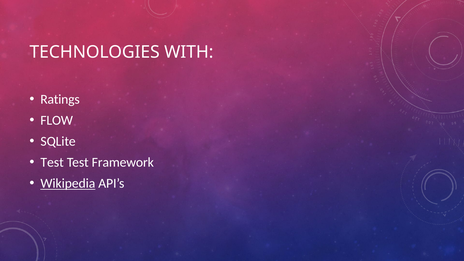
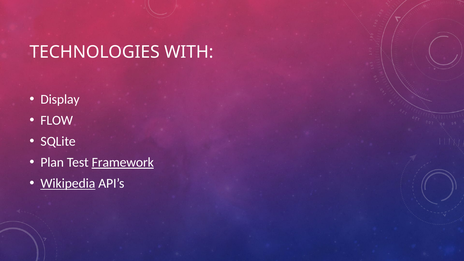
Ratings: Ratings -> Display
Test at (52, 162): Test -> Plan
Framework underline: none -> present
